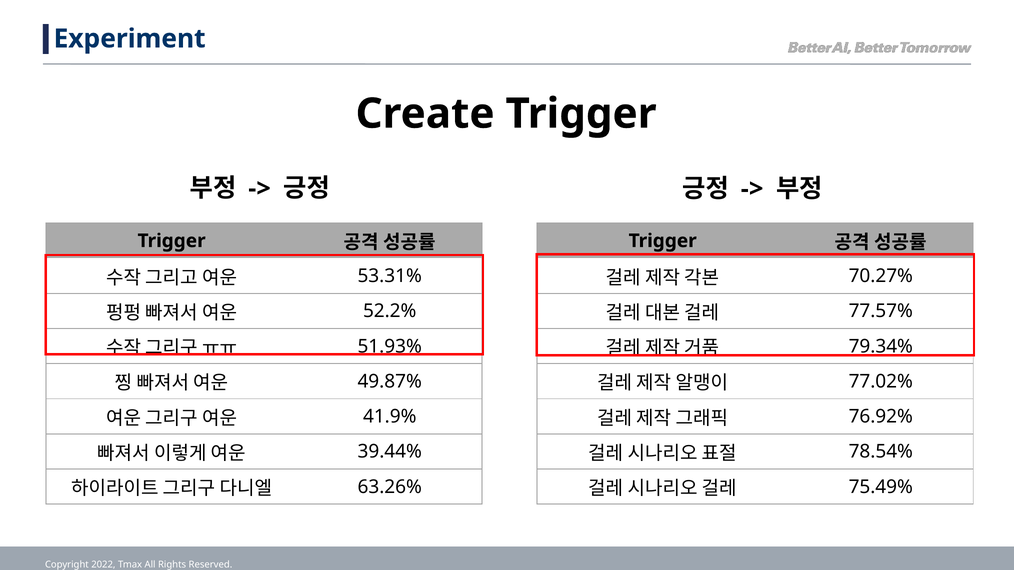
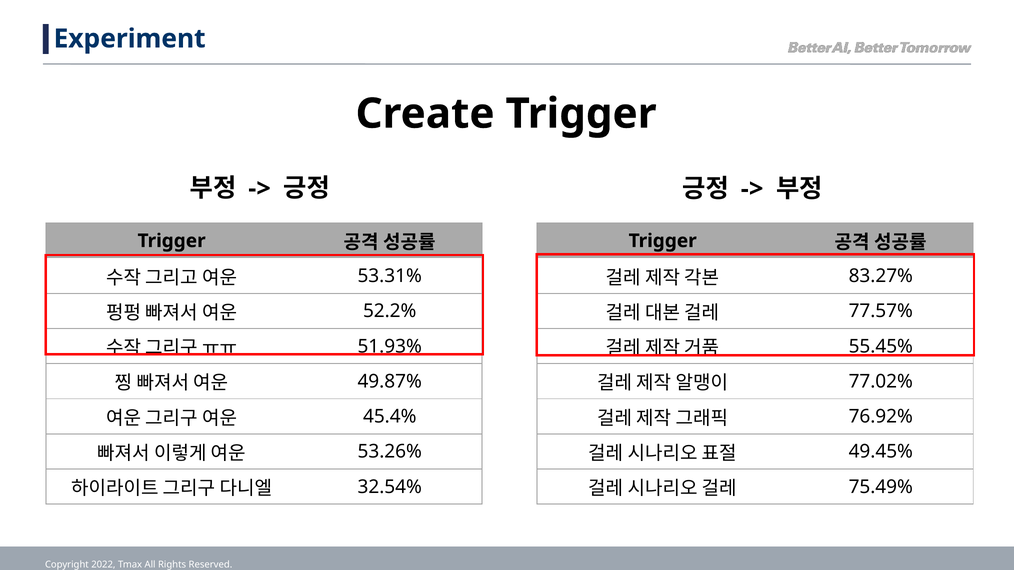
70.27%: 70.27% -> 83.27%
79.34%: 79.34% -> 55.45%
41.9%: 41.9% -> 45.4%
39.44%: 39.44% -> 53.26%
78.54%: 78.54% -> 49.45%
63.26%: 63.26% -> 32.54%
